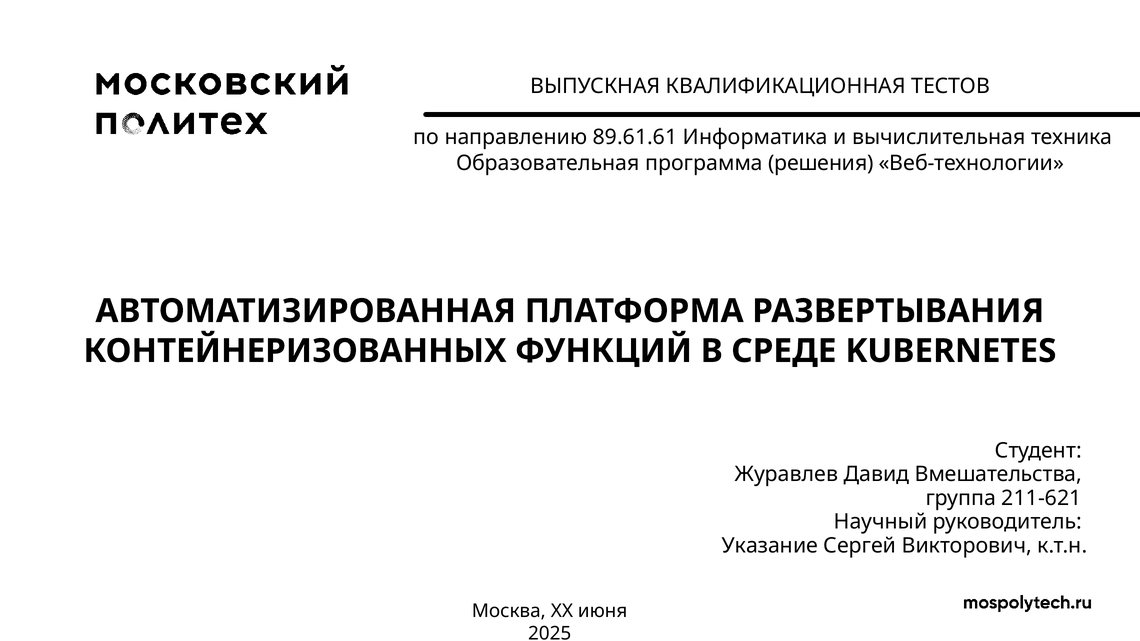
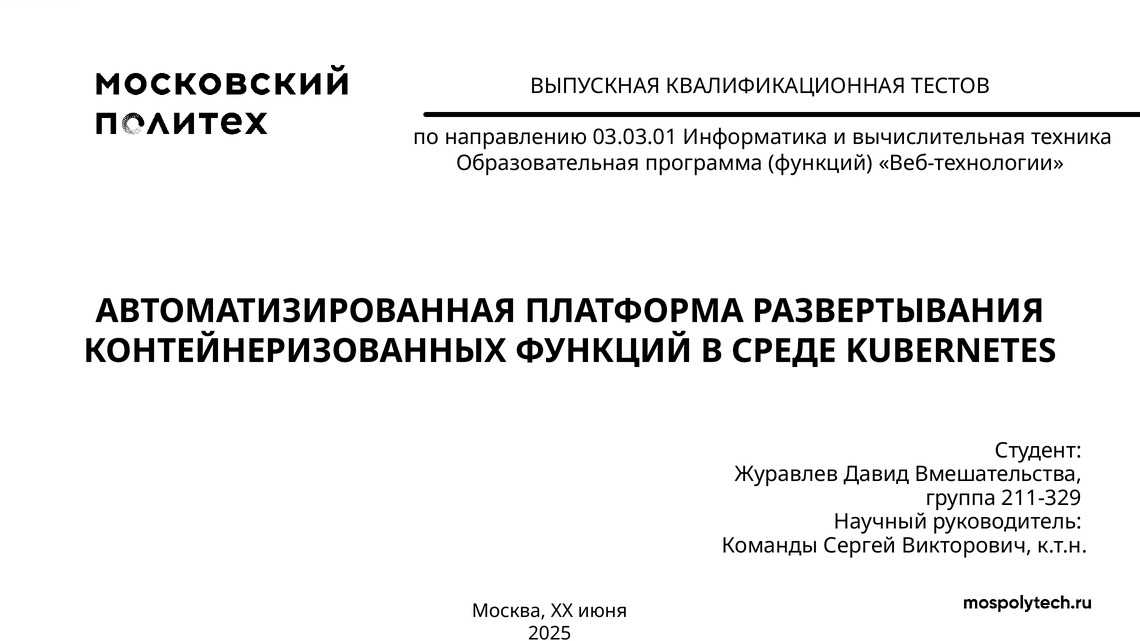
89.61.61: 89.61.61 -> 03.03.01
программа решения: решения -> функций
211-621: 211-621 -> 211-329
Указание: Указание -> Команды
